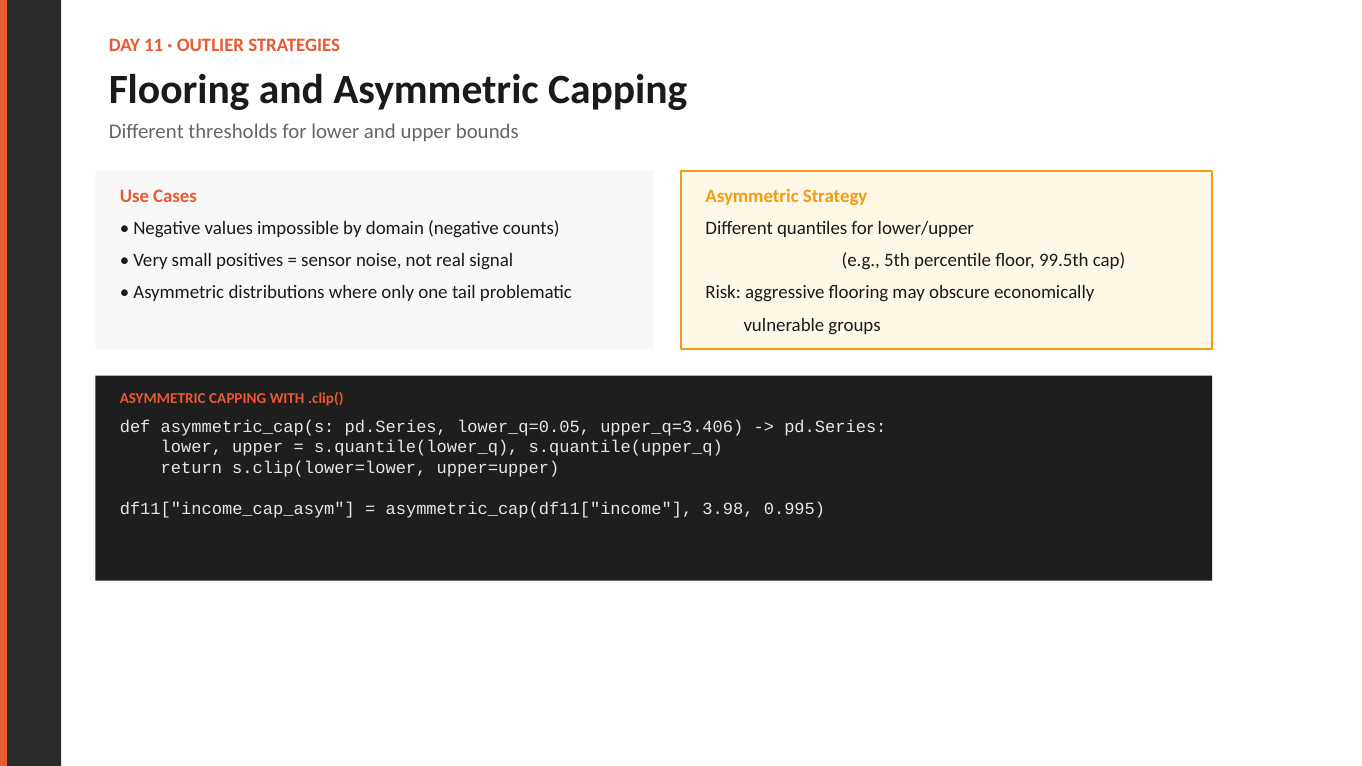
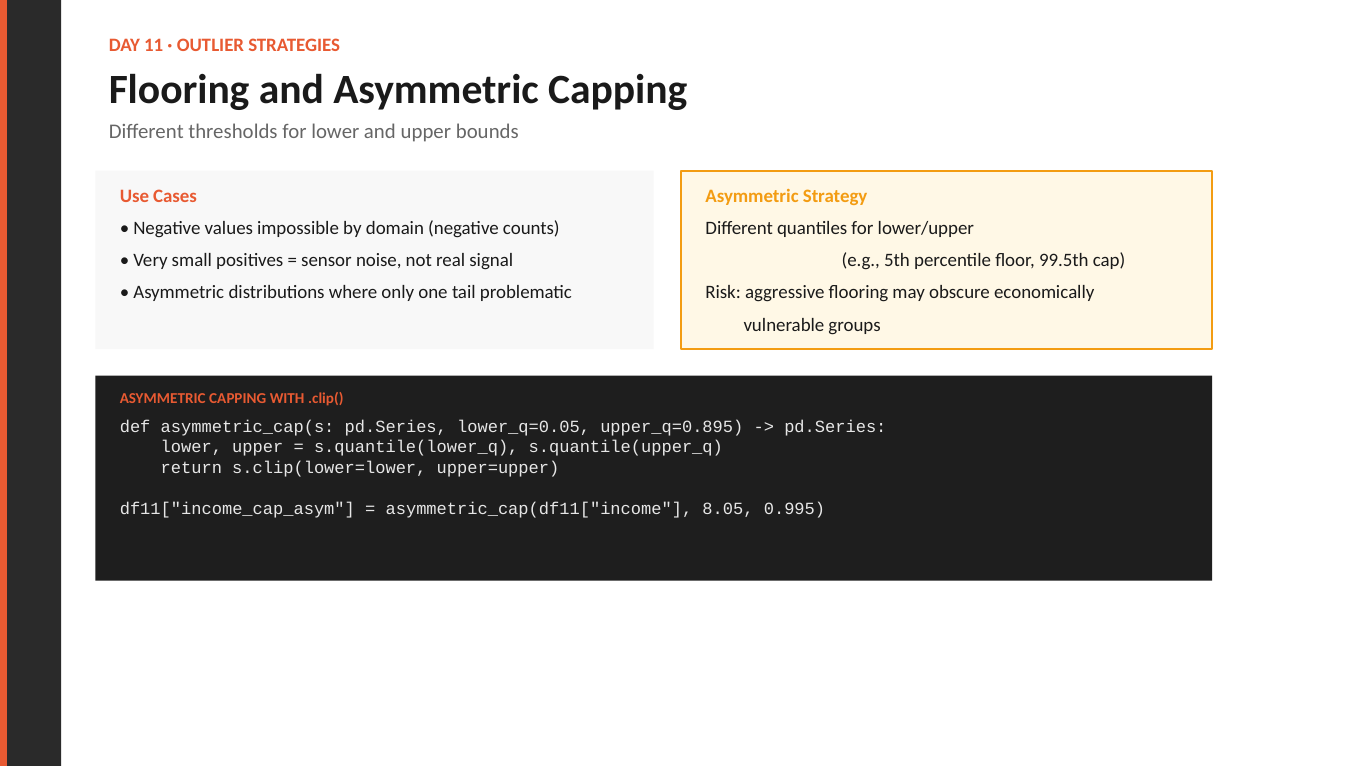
upper_q=3.406: upper_q=3.406 -> upper_q=0.895
3.98: 3.98 -> 8.05
